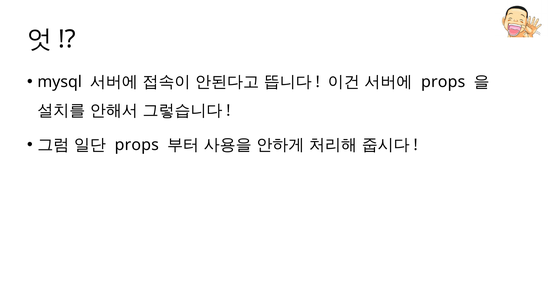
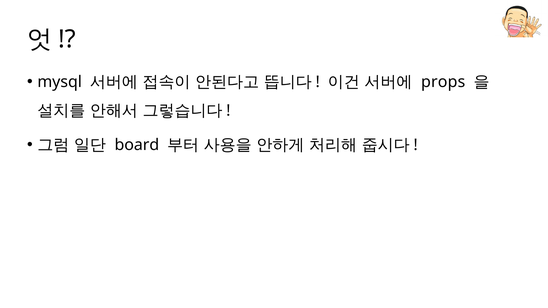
props at (137, 145): props -> board
